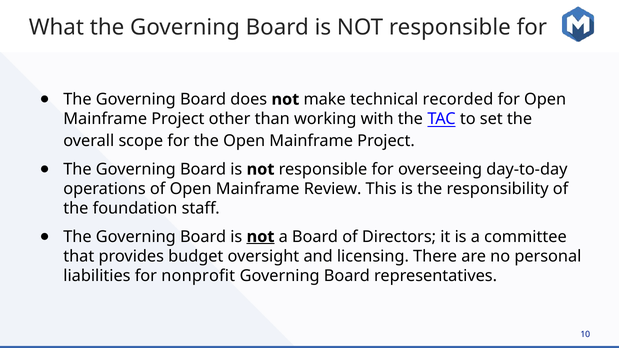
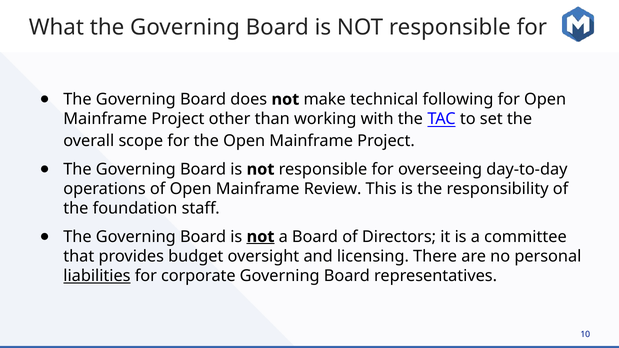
recorded: recorded -> following
liabilities underline: none -> present
nonprofit: nonprofit -> corporate
